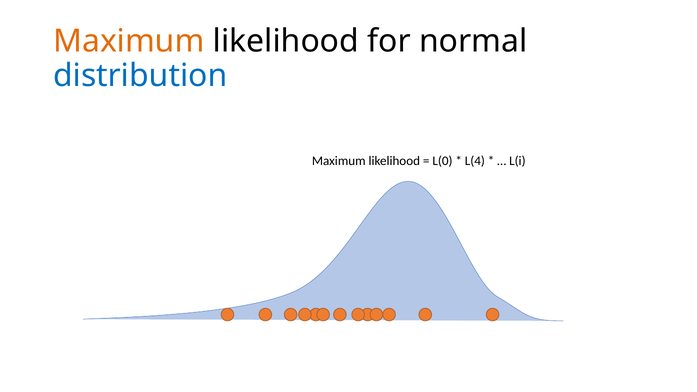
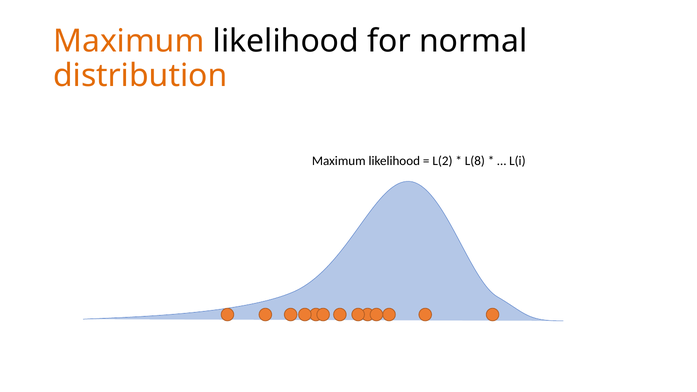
distribution colour: blue -> orange
L(0: L(0 -> L(2
L(4: L(4 -> L(8
